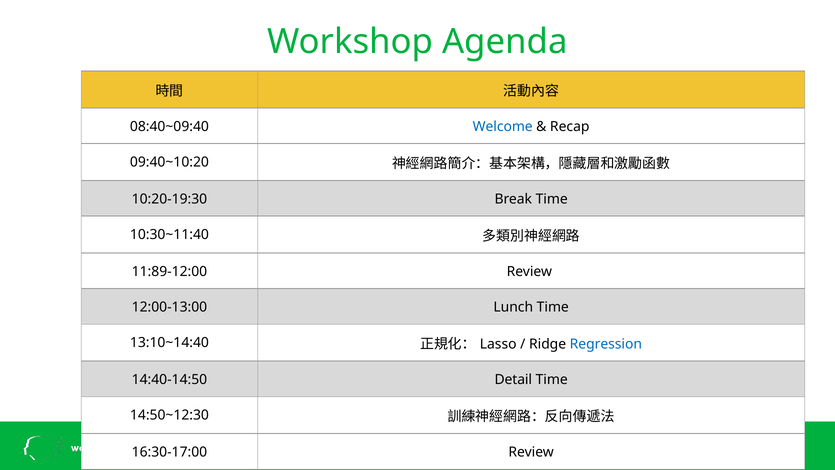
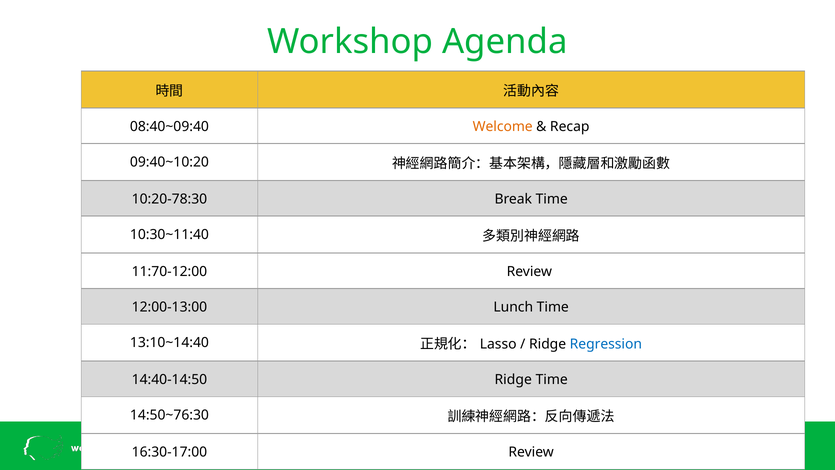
Welcome colour: blue -> orange
10:20-19:30: 10:20-19:30 -> 10:20-78:30
11:89-12:00: 11:89-12:00 -> 11:70-12:00
14:40-14:50 Detail: Detail -> Ridge
14:50~12:30: 14:50~12:30 -> 14:50~76:30
